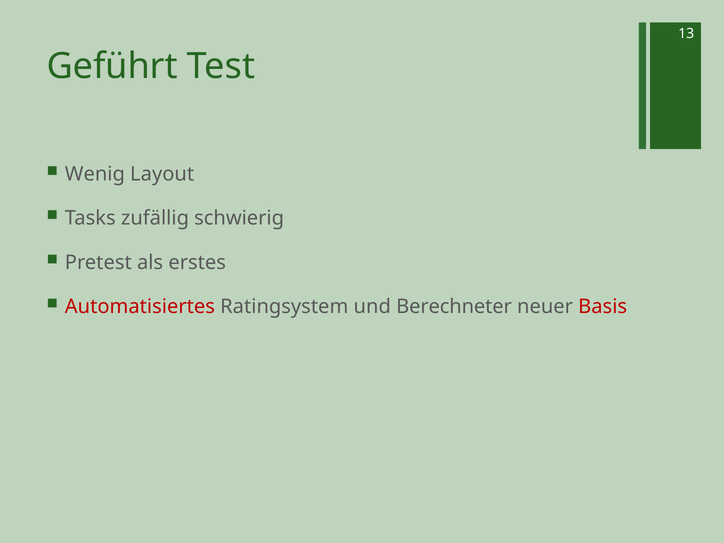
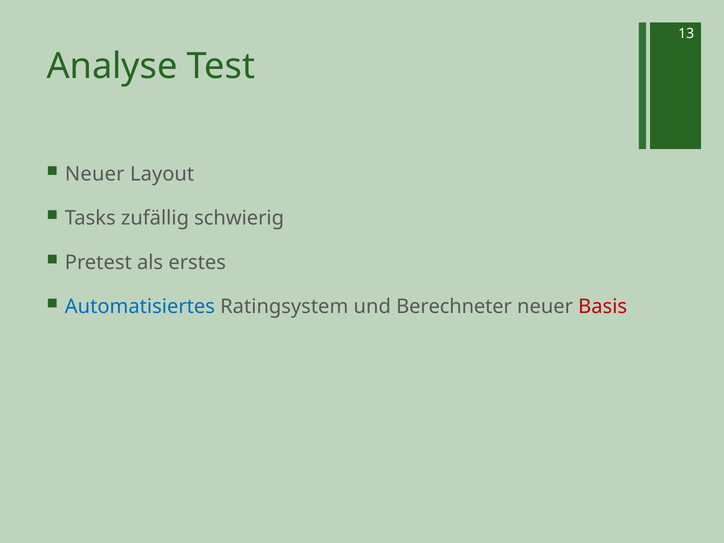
Geführt: Geführt -> Analyse
Wenig at (95, 174): Wenig -> Neuer
Automatisiertes colour: red -> blue
